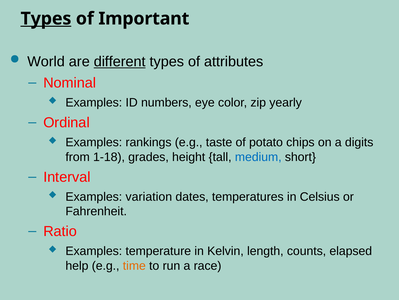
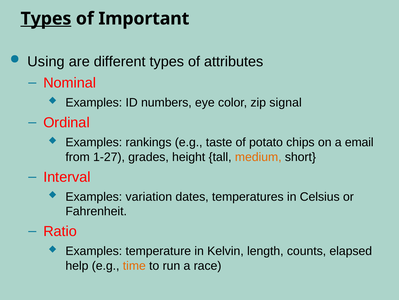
World: World -> Using
different underline: present -> none
yearly: yearly -> signal
digits: digits -> email
1-18: 1-18 -> 1-27
medium colour: blue -> orange
